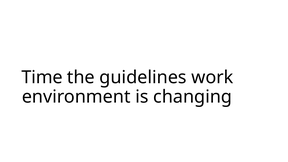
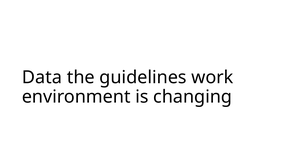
Time: Time -> Data
